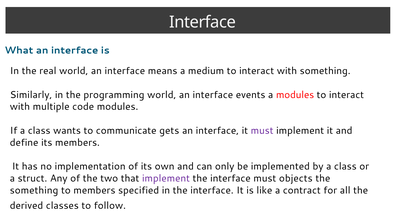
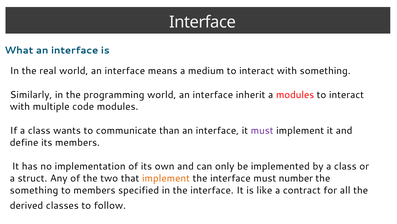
events: events -> inherit
gets: gets -> than
implement at (166, 178) colour: purple -> orange
objects: objects -> number
